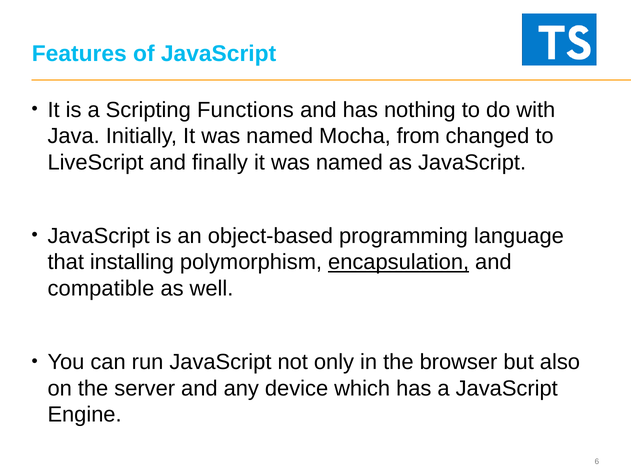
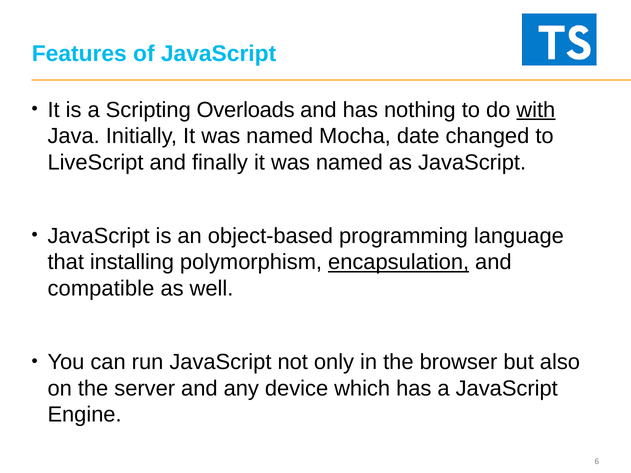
Functions: Functions -> Overloads
with underline: none -> present
from: from -> date
